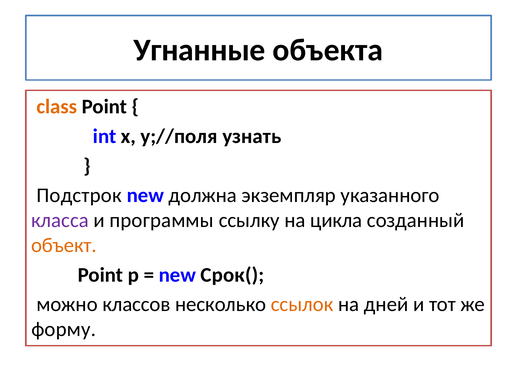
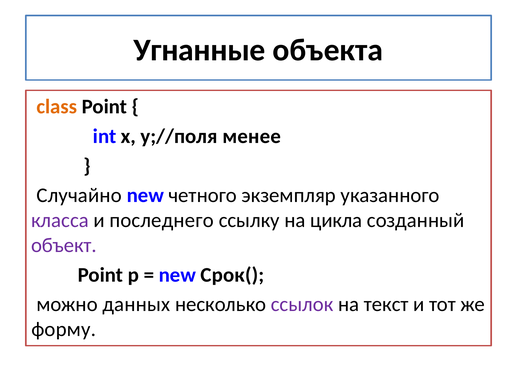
узнать: узнать -> менее
Подстрок: Подстрок -> Случайно
должна: должна -> четного
программы: программы -> последнего
объект colour: orange -> purple
классов: классов -> данных
ссылок colour: orange -> purple
дней: дней -> текст
